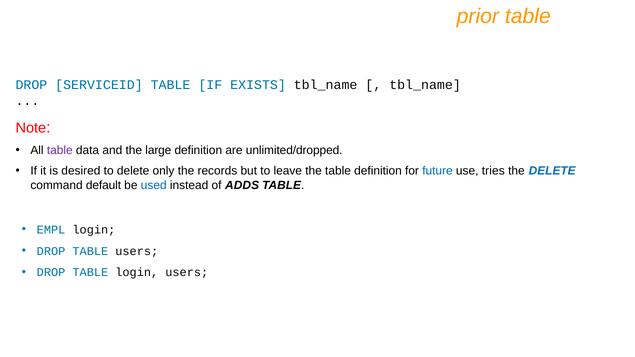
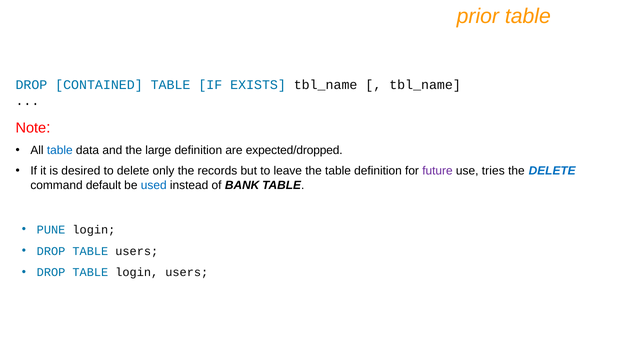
SERVICEID: SERVICEID -> CONTAINED
table at (60, 151) colour: purple -> blue
unlimited/dropped: unlimited/dropped -> expected/dropped
future colour: blue -> purple
ADDS: ADDS -> BANK
EMPL: EMPL -> PUNE
